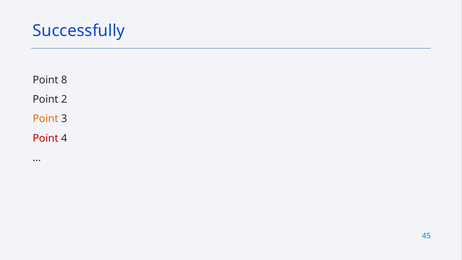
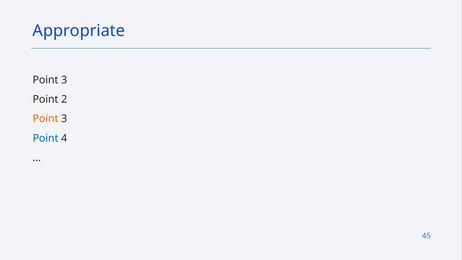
Successfully: Successfully -> Appropriate
8 at (64, 80): 8 -> 3
Point at (46, 138) colour: red -> blue
